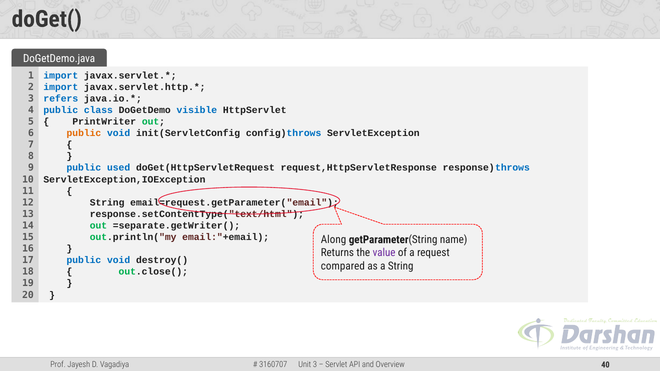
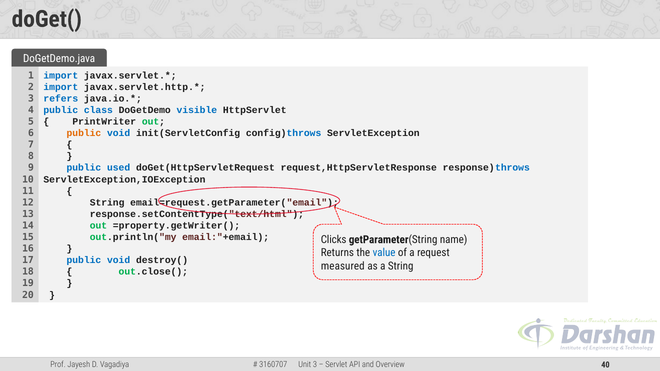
=separate.getWriter(: =separate.getWriter( -> =property.getWriter(
Along: Along -> Clicks
value colour: purple -> blue
compared: compared -> measured
